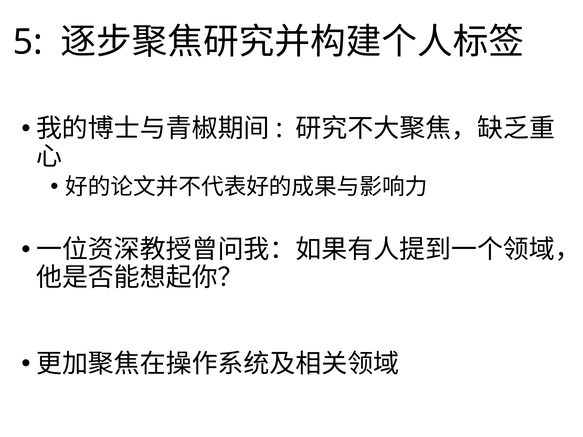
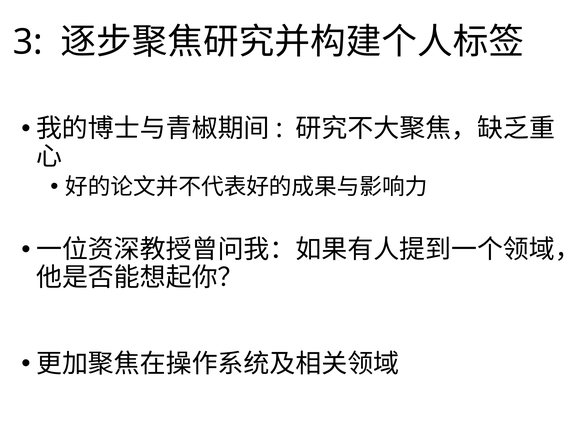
5: 5 -> 3
